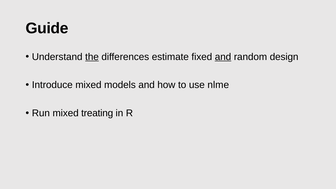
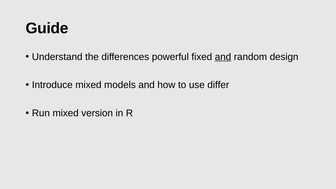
the underline: present -> none
estimate: estimate -> powerful
nlme: nlme -> differ
treating: treating -> version
